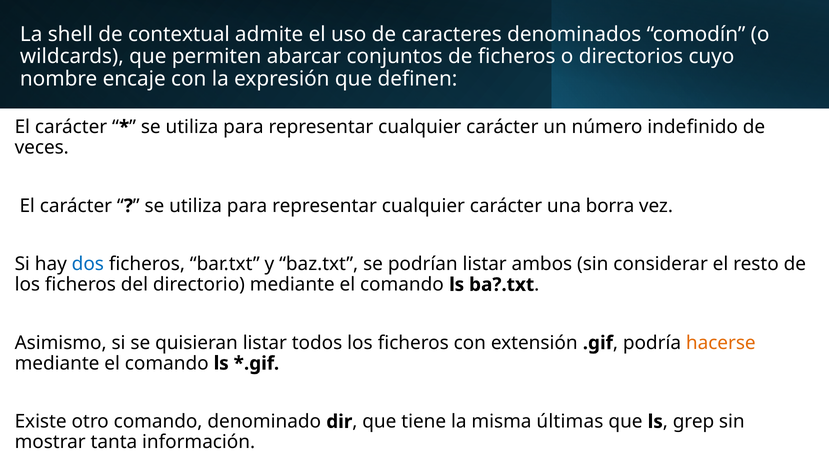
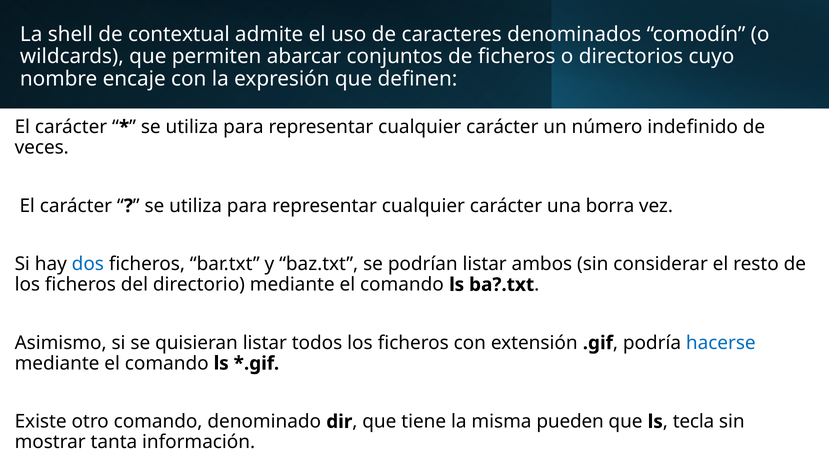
hacerse colour: orange -> blue
últimas: últimas -> pueden
grep: grep -> tecla
